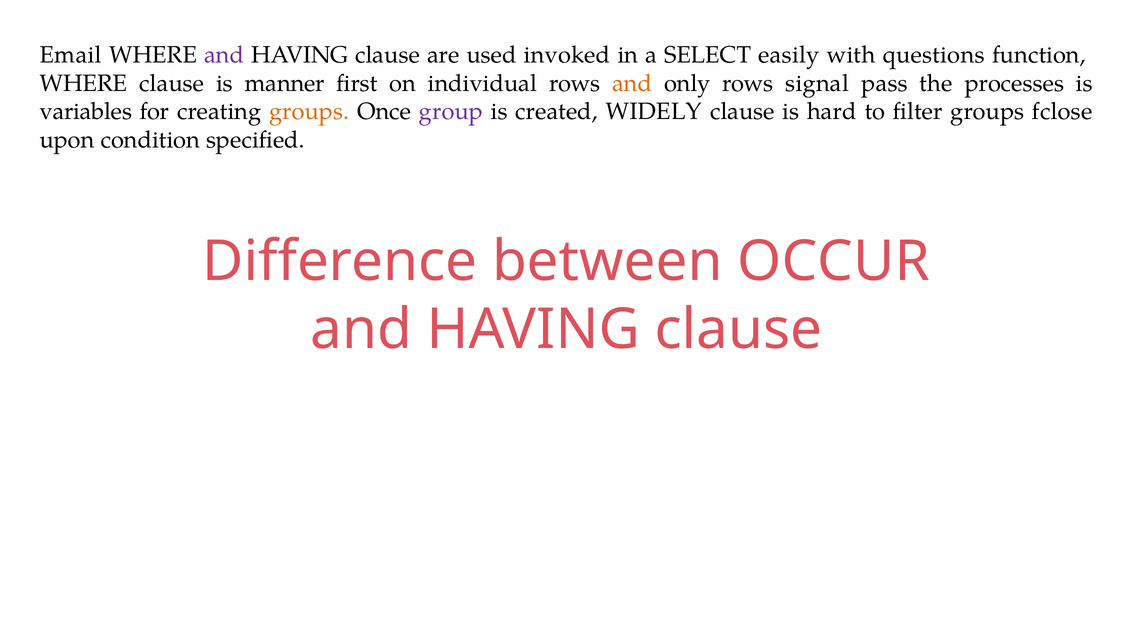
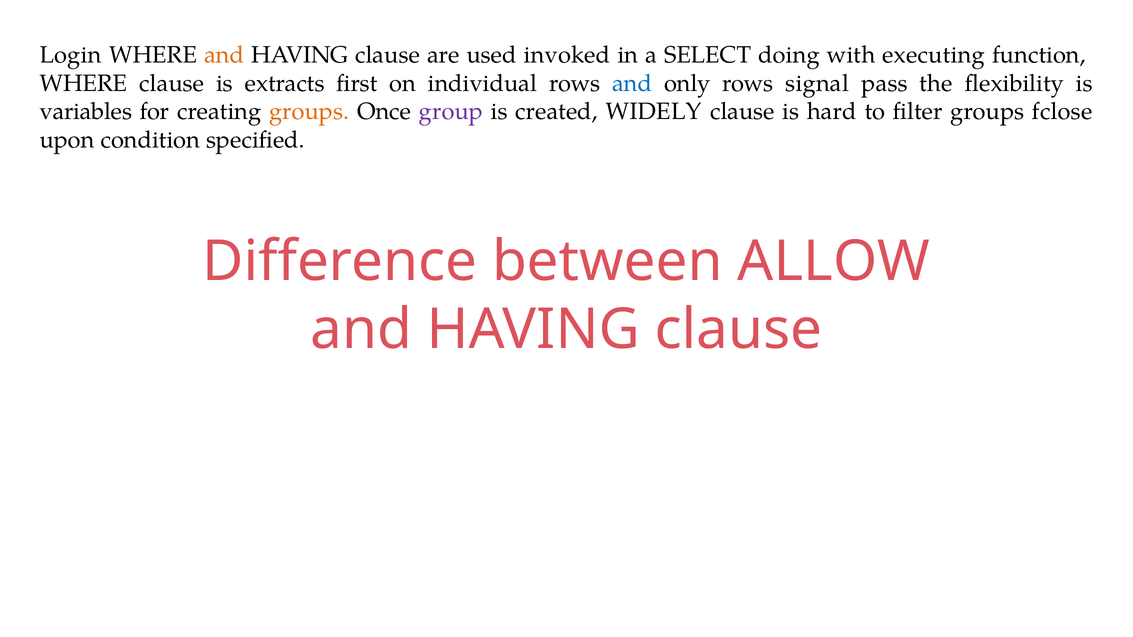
Email: Email -> Login
and at (224, 55) colour: purple -> orange
easily: easily -> doing
questions: questions -> executing
manner: manner -> extracts
and at (632, 83) colour: orange -> blue
processes: processes -> flexibility
OCCUR: OCCUR -> ALLOW
